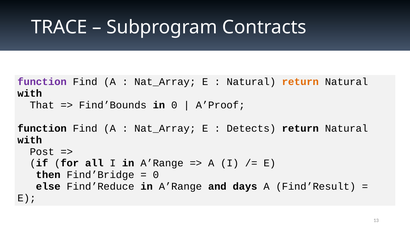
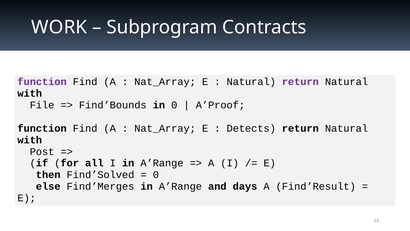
TRACE: TRACE -> WORK
return at (300, 82) colour: orange -> purple
That: That -> File
Find’Bridge: Find’Bridge -> Find’Solved
Find’Reduce: Find’Reduce -> Find’Merges
